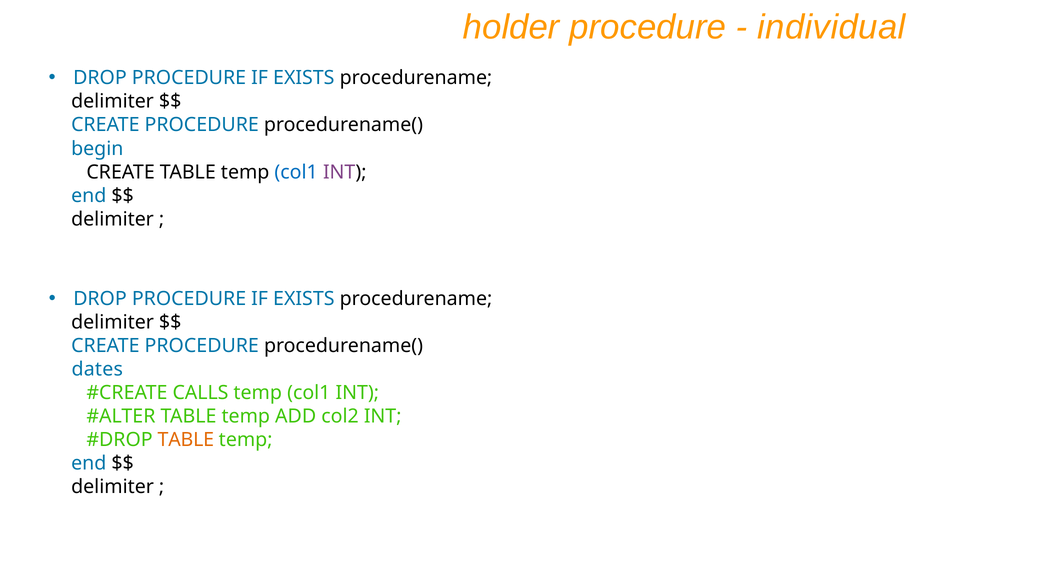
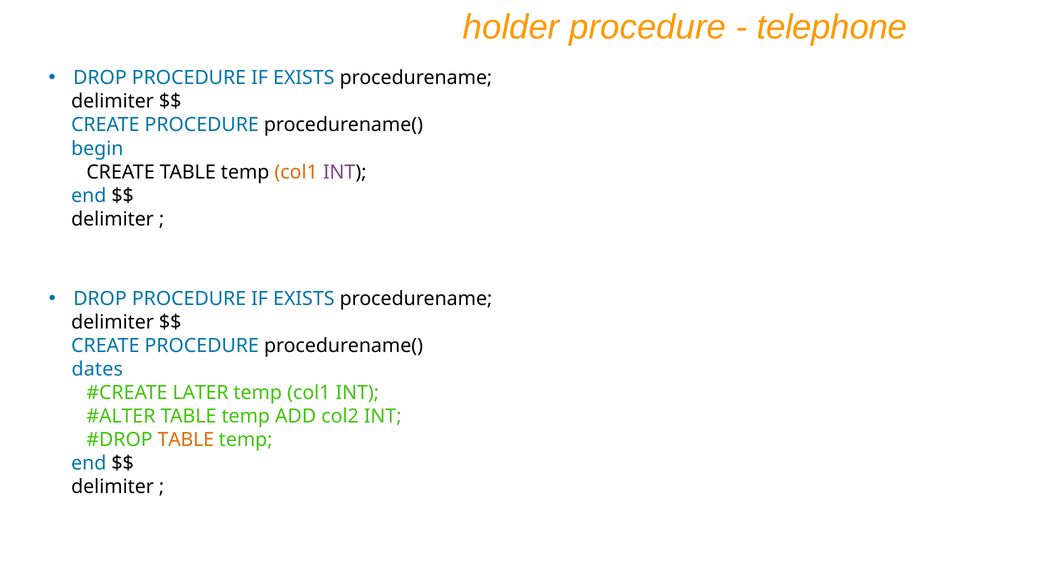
individual: individual -> telephone
col1 at (296, 172) colour: blue -> orange
CALLS: CALLS -> LATER
